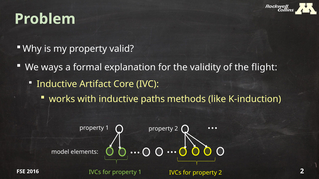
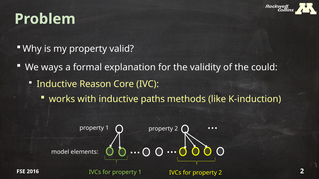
flight: flight -> could
Artifact: Artifact -> Reason
